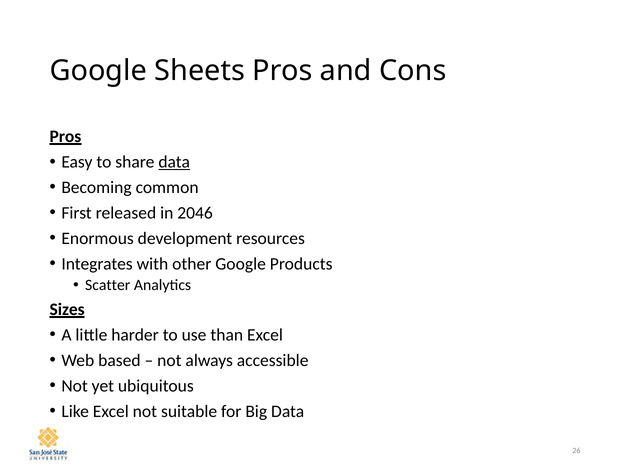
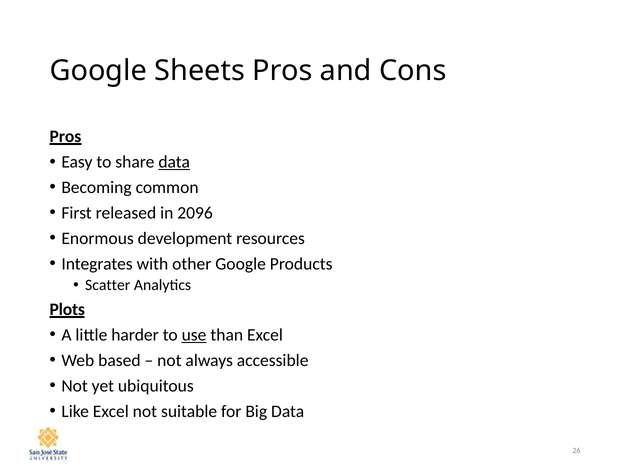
2046: 2046 -> 2096
Sizes: Sizes -> Plots
use underline: none -> present
